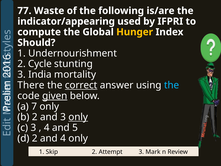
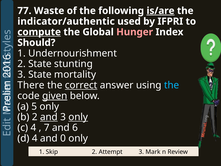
is/are underline: none -> present
indicator/appearing: indicator/appearing -> indicator/authentic
compute underline: none -> present
Hunger colour: yellow -> pink
2 Cycle: Cycle -> State
3 India: India -> State
7: 7 -> 5
and at (49, 117) underline: none -> present
c 3: 3 -> 4
4 at (47, 127): 4 -> 7
and 5: 5 -> 6
d 2: 2 -> 4
and 4: 4 -> 0
